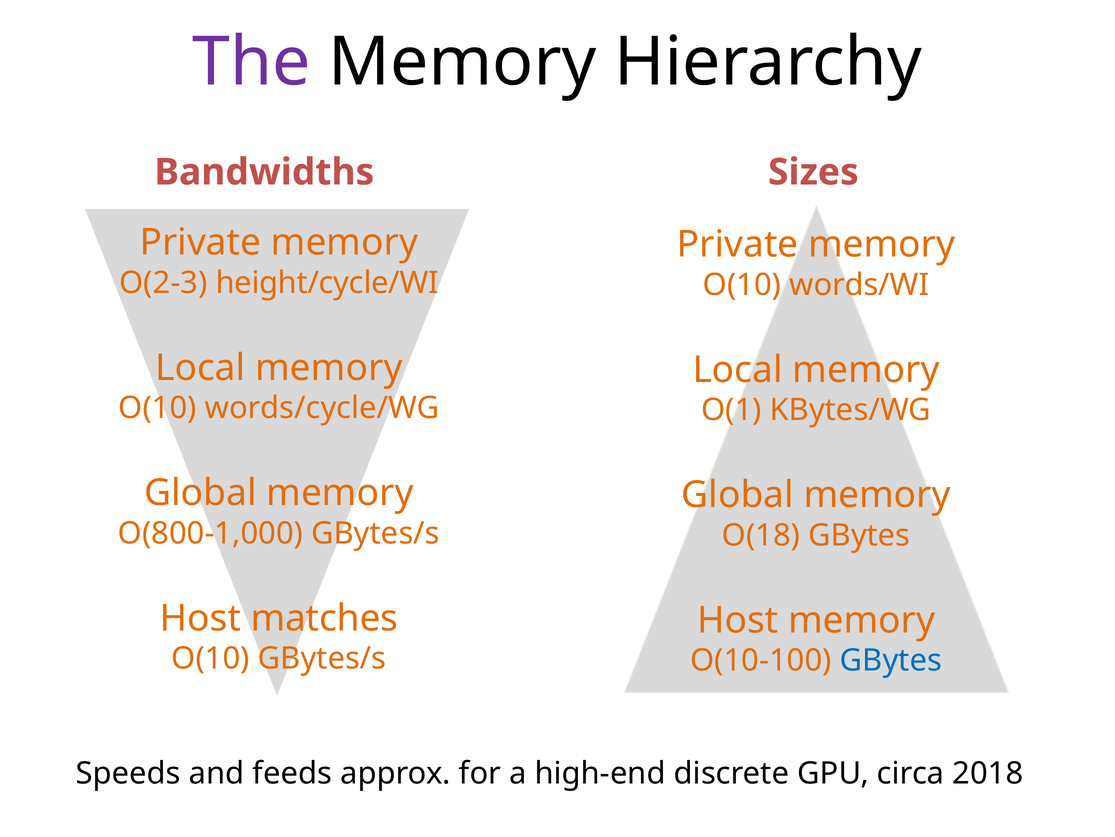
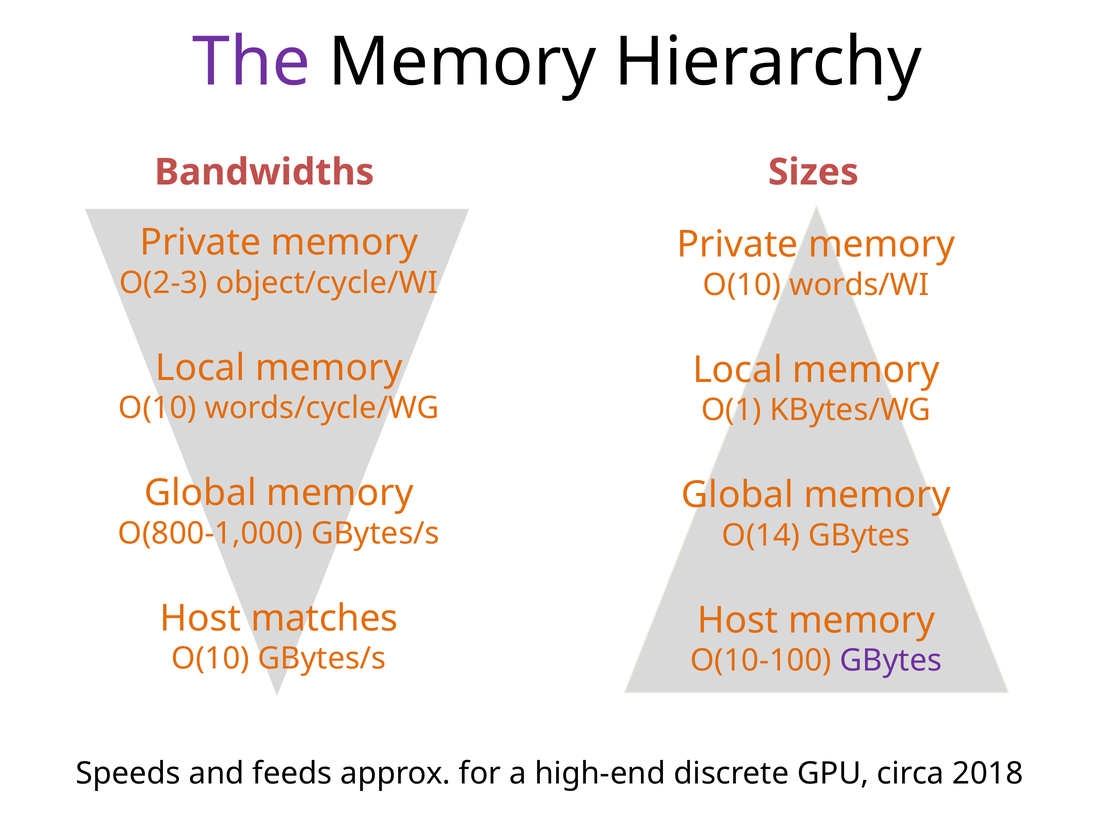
height/cycle/WI: height/cycle/WI -> object/cycle/WI
O(18: O(18 -> O(14
GBytes at (891, 660) colour: blue -> purple
